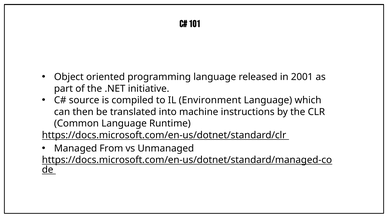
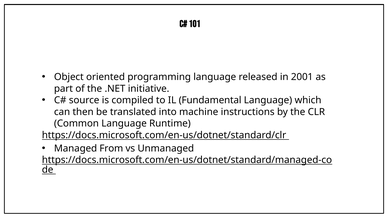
Environment: Environment -> Fundamental
